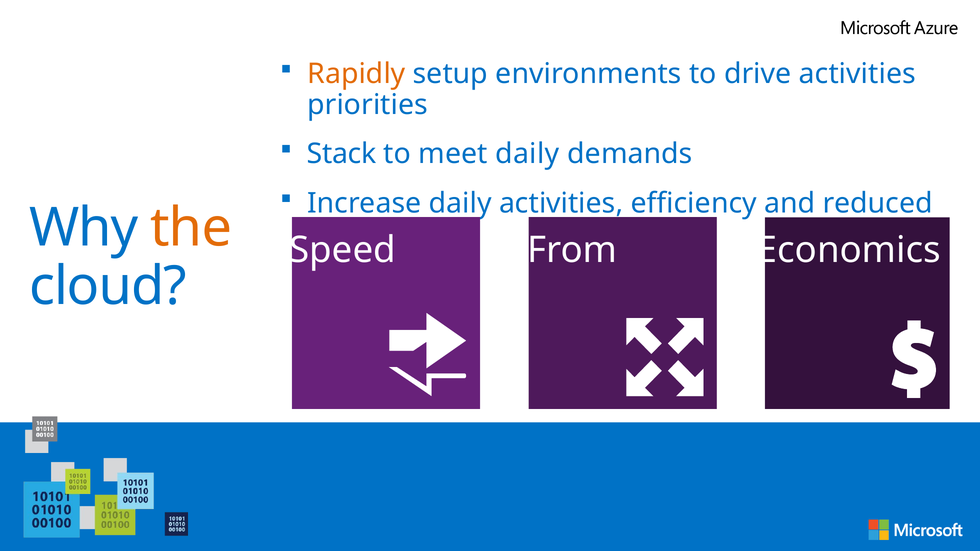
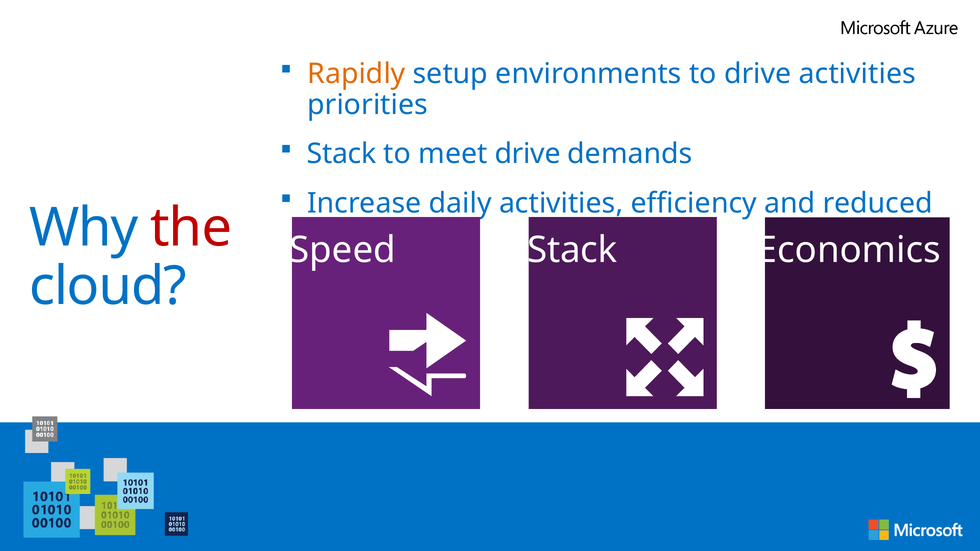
meet daily: daily -> drive
the colour: orange -> red
From at (572, 250): From -> Stack
